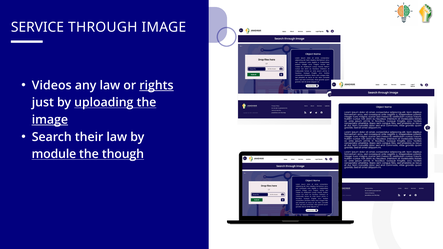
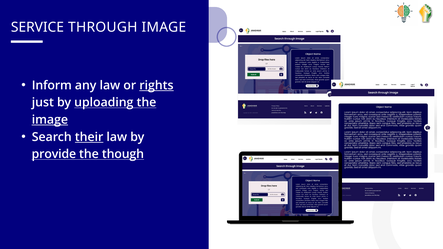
Videos: Videos -> Inform
their underline: none -> present
module: module -> provide
